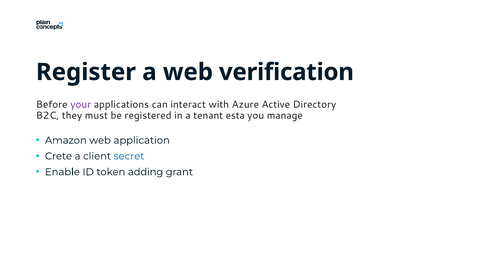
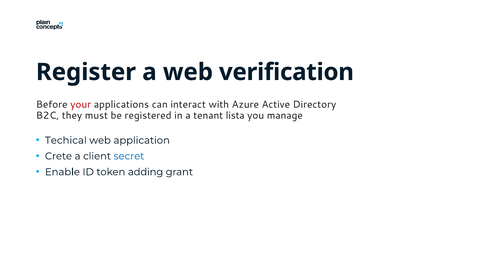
your colour: purple -> red
esta: esta -> lista
Amazon: Amazon -> Techical
